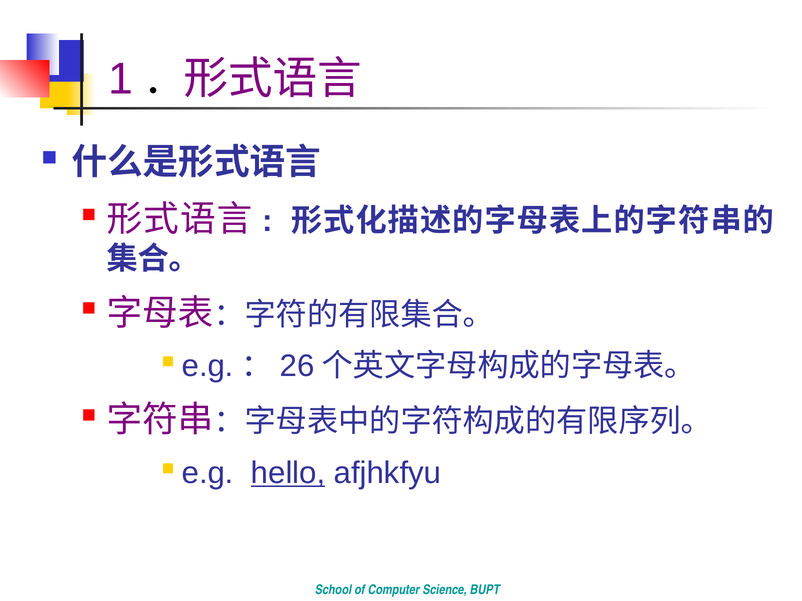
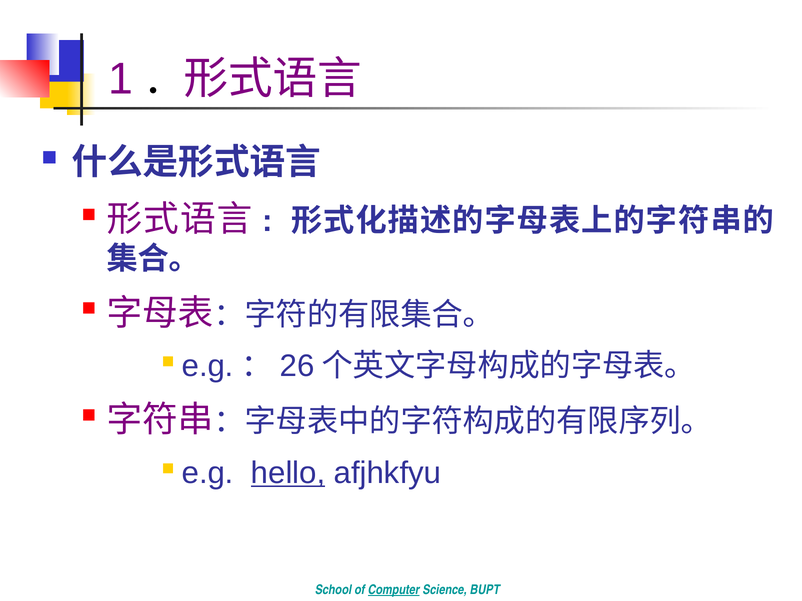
Computer underline: none -> present
